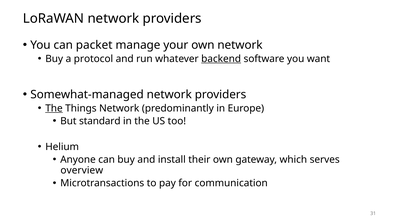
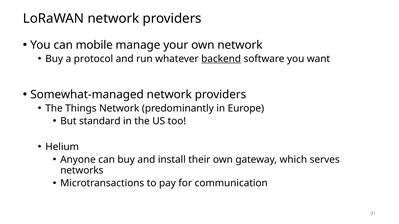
packet: packet -> mobile
The at (54, 109) underline: present -> none
overview: overview -> networks
